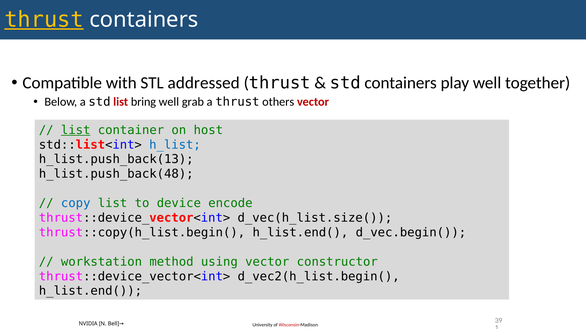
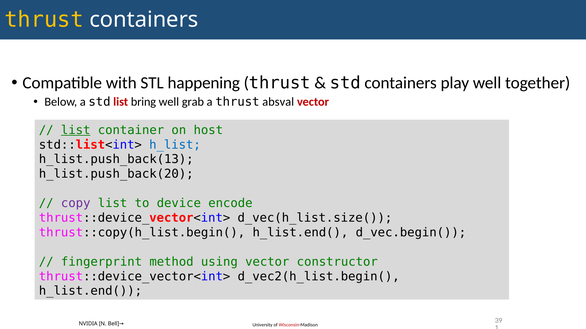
thrust at (44, 20) underline: present -> none
addressed: addressed -> happening
others: others -> absval
h_list.push_back(48: h_list.push_back(48 -> h_list.push_back(20
copy colour: blue -> purple
workstation: workstation -> fingerprint
